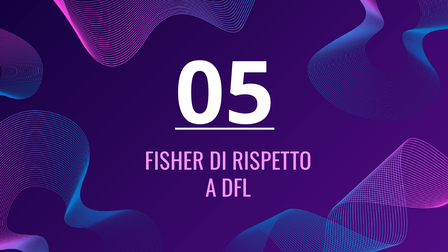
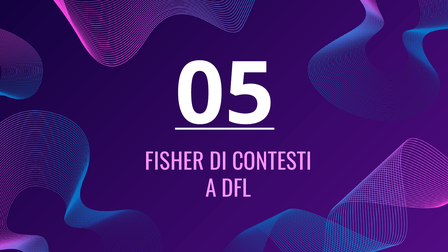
RISPETTO: RISPETTO -> CONTESTI
